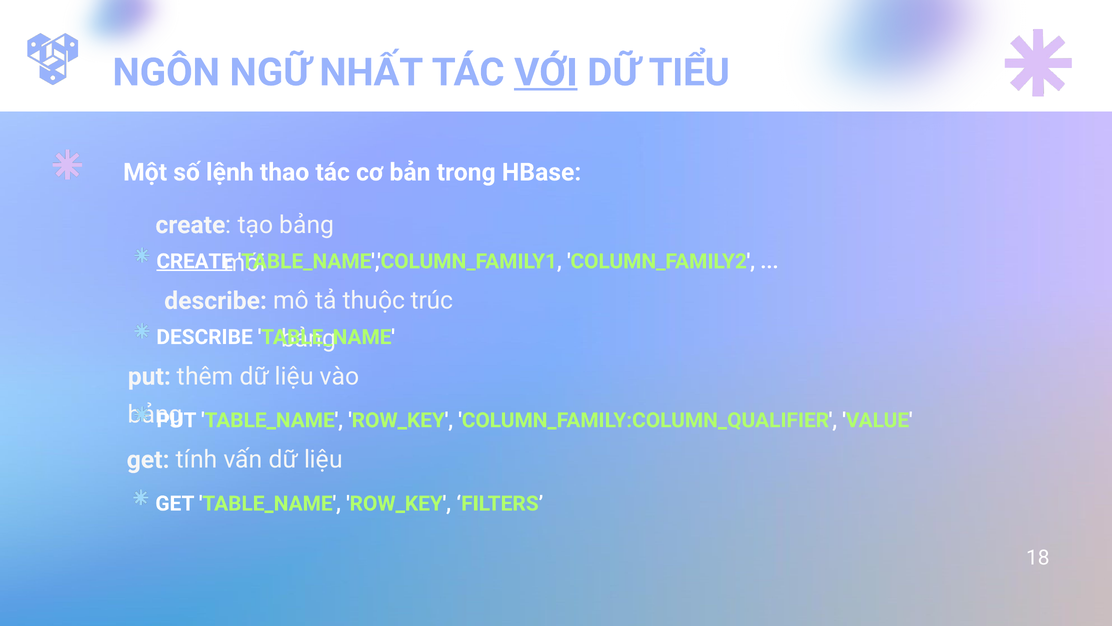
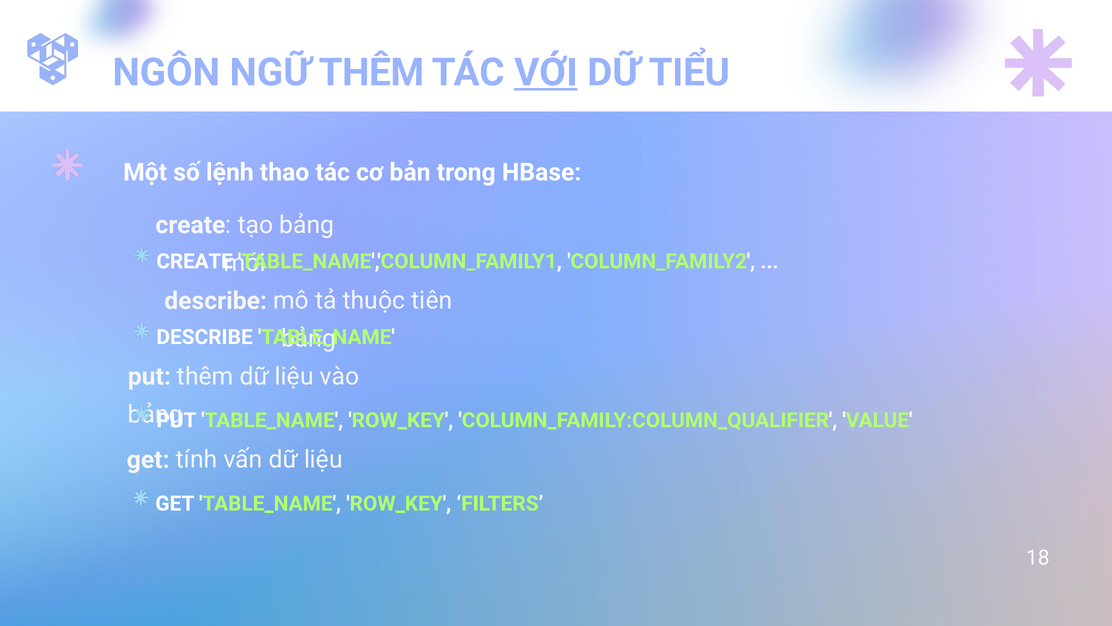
NGỮ NHẤT: NHẤT -> THÊM
CREATE at (195, 261) underline: present -> none
trúc: trúc -> tiên
